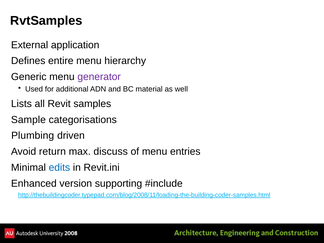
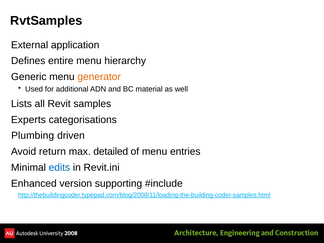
generator colour: purple -> orange
Sample: Sample -> Experts
discuss: discuss -> detailed
